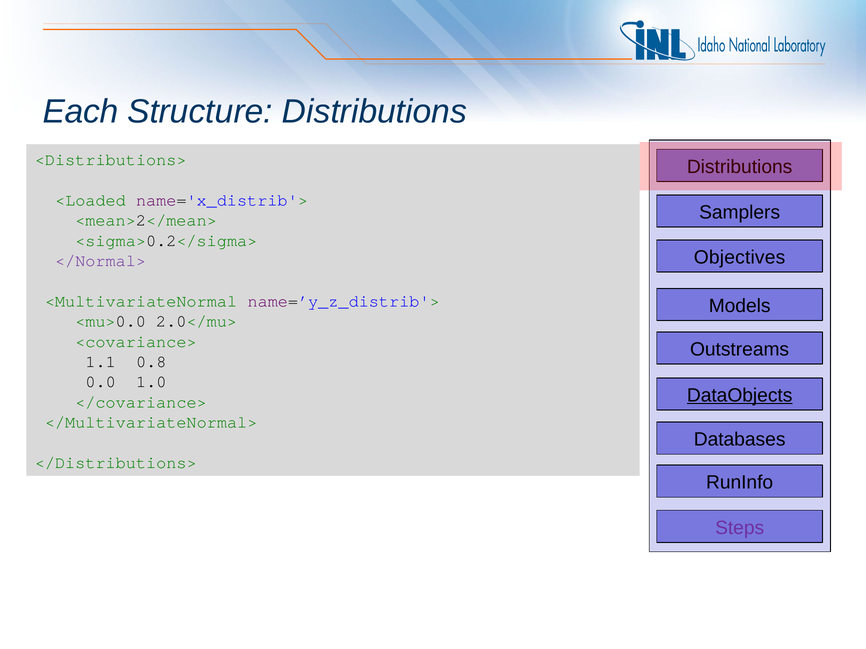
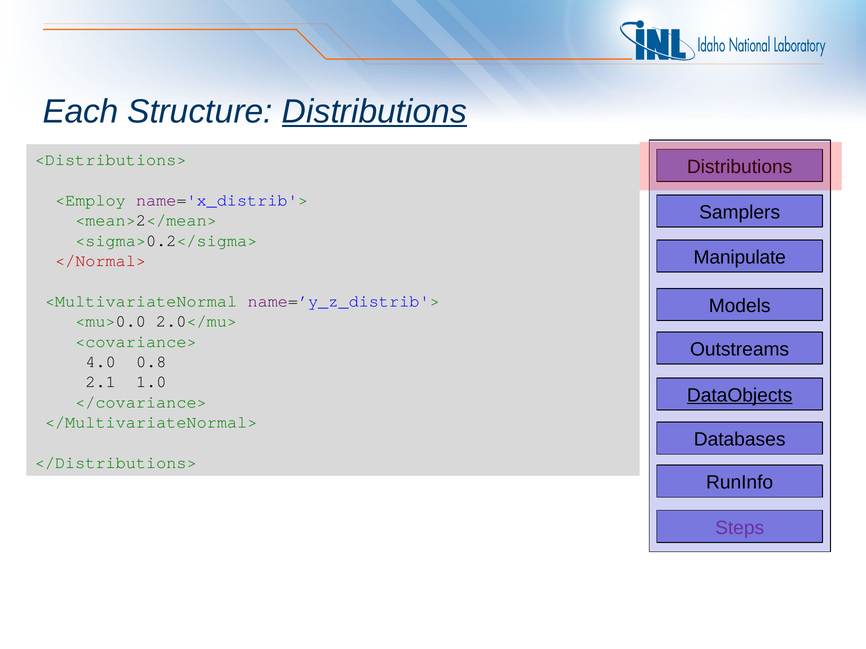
Distributions at (374, 112) underline: none -> present
<Loaded: <Loaded -> <Employ
Objectives: Objectives -> Manipulate
</Normal> colour: purple -> red
1.1: 1.1 -> 4.0
0.0: 0.0 -> 2.1
